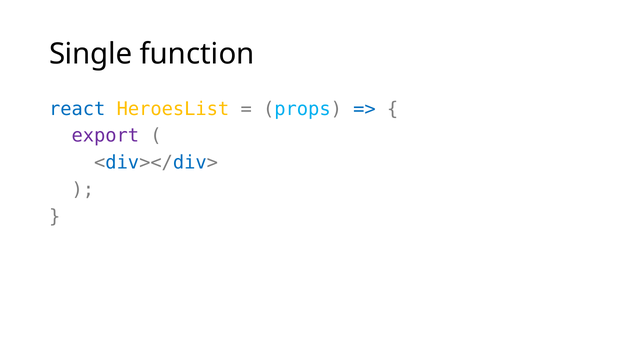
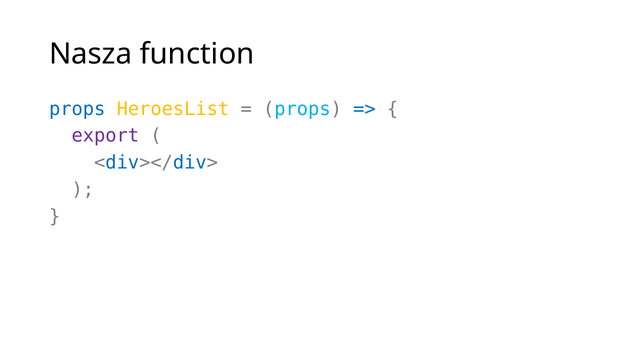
Single: Single -> Nasza
react at (77, 109): react -> props
